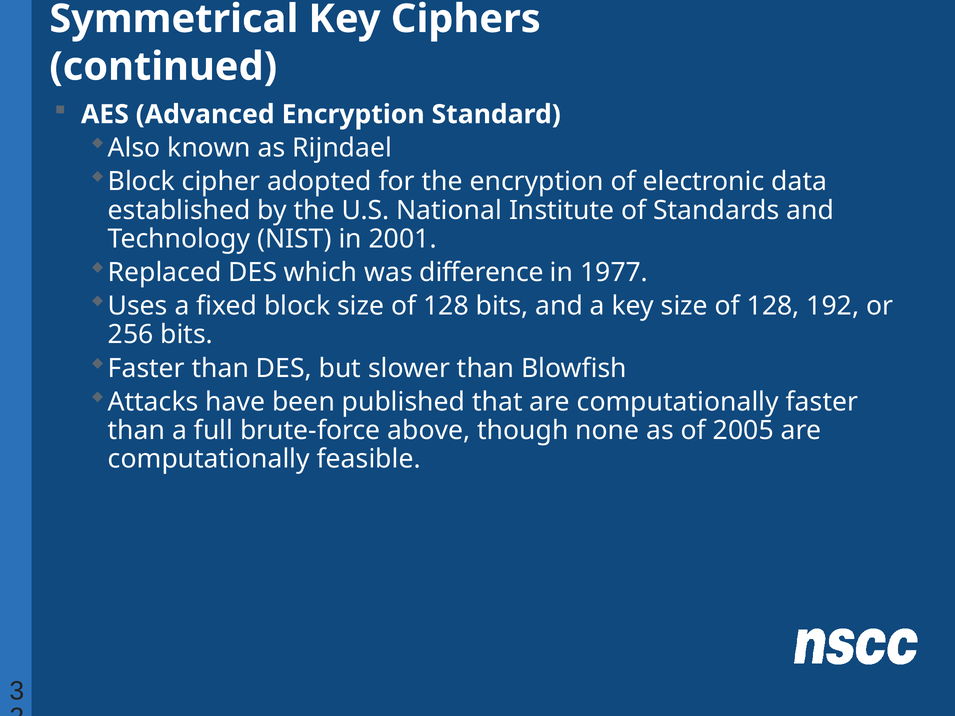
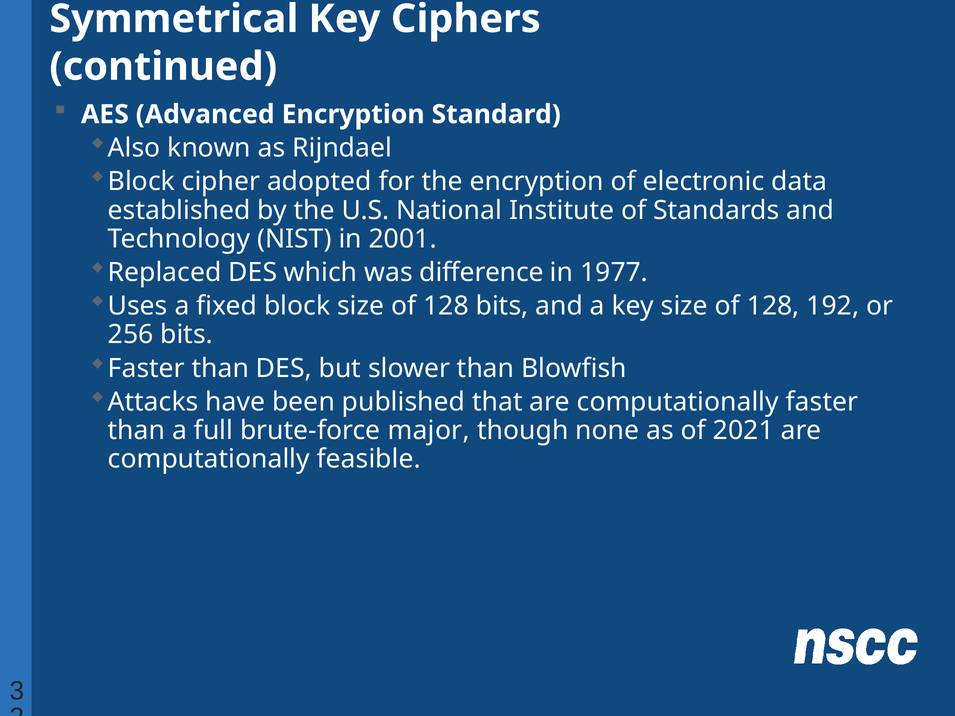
above: above -> major
2005: 2005 -> 2021
